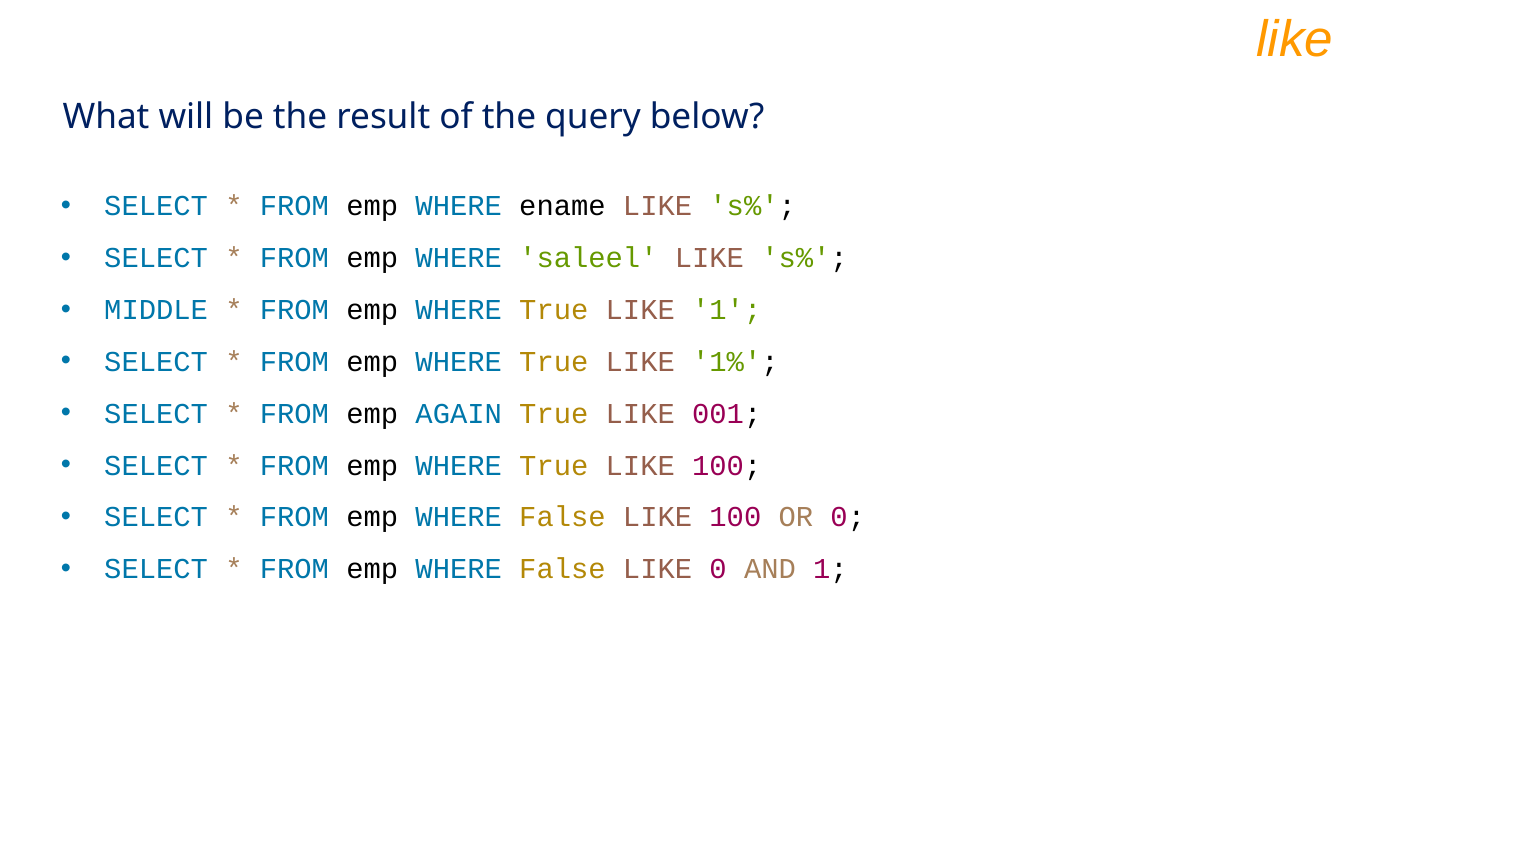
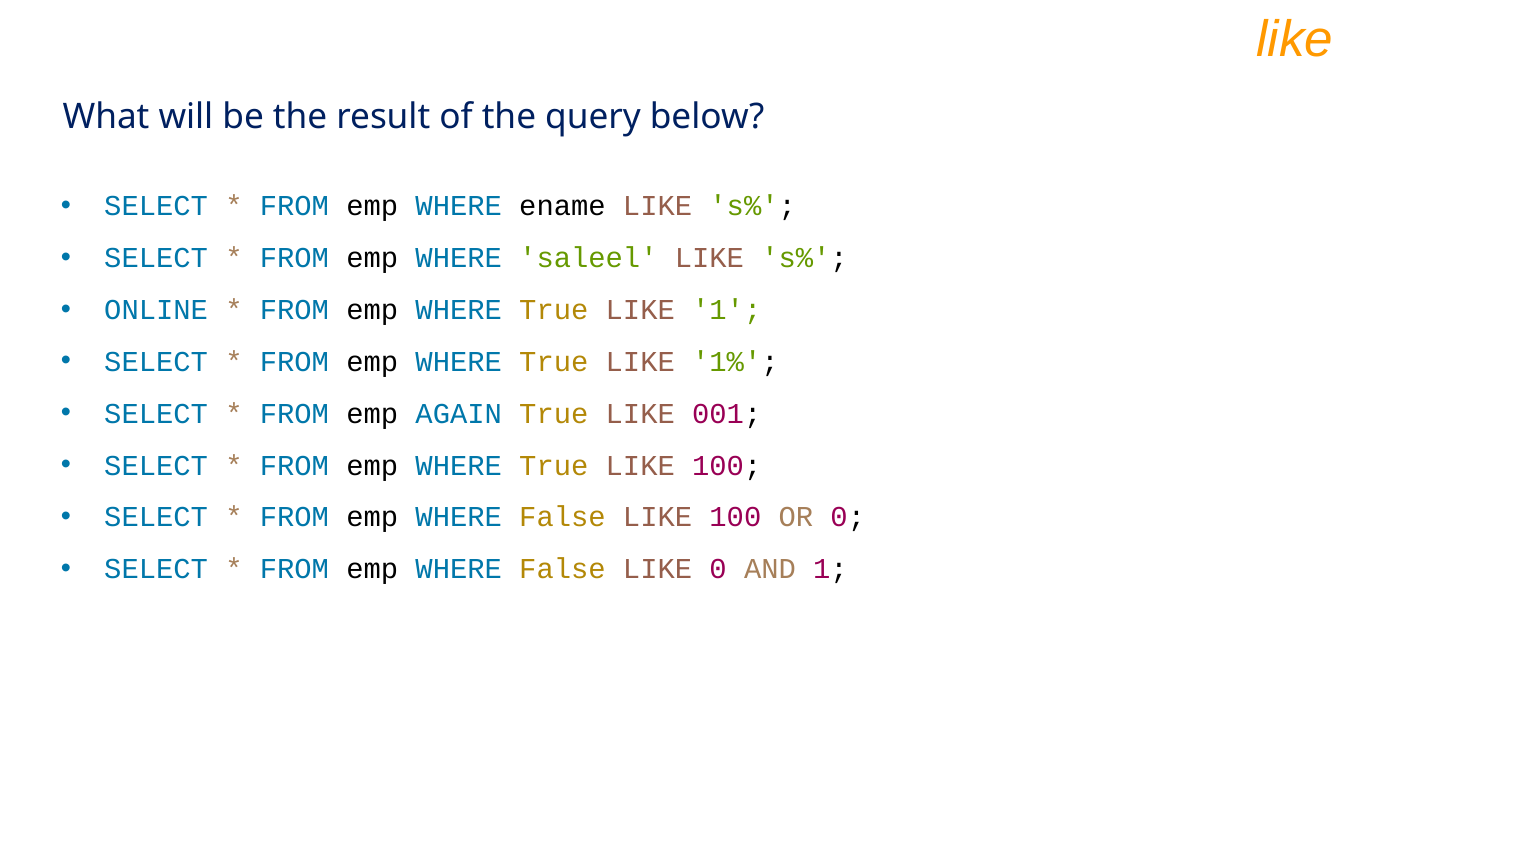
MIDDLE: MIDDLE -> ONLINE
